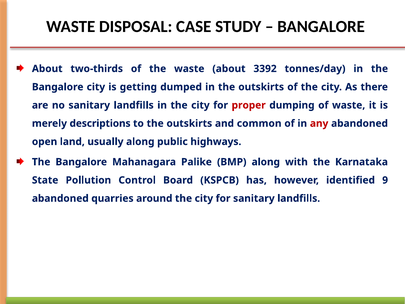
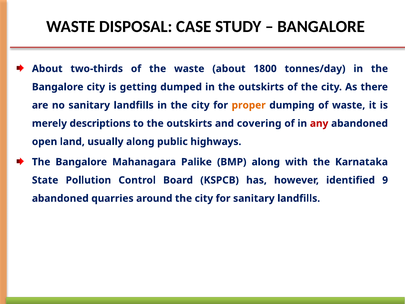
3392: 3392 -> 1800
proper colour: red -> orange
common: common -> covering
